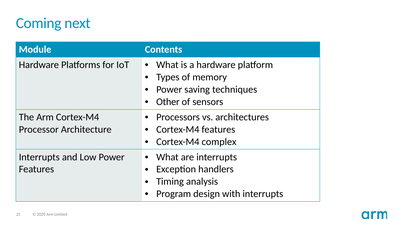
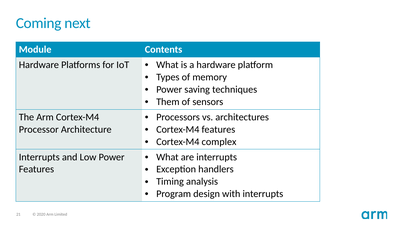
Other: Other -> Them
